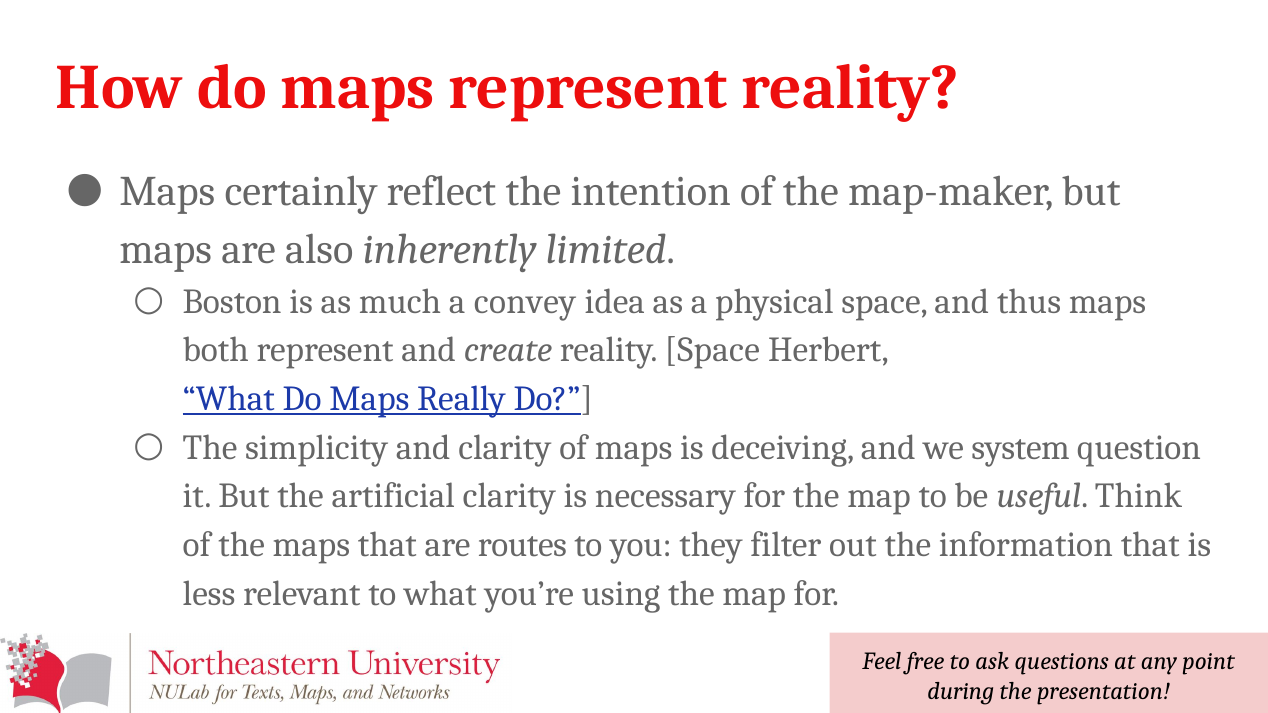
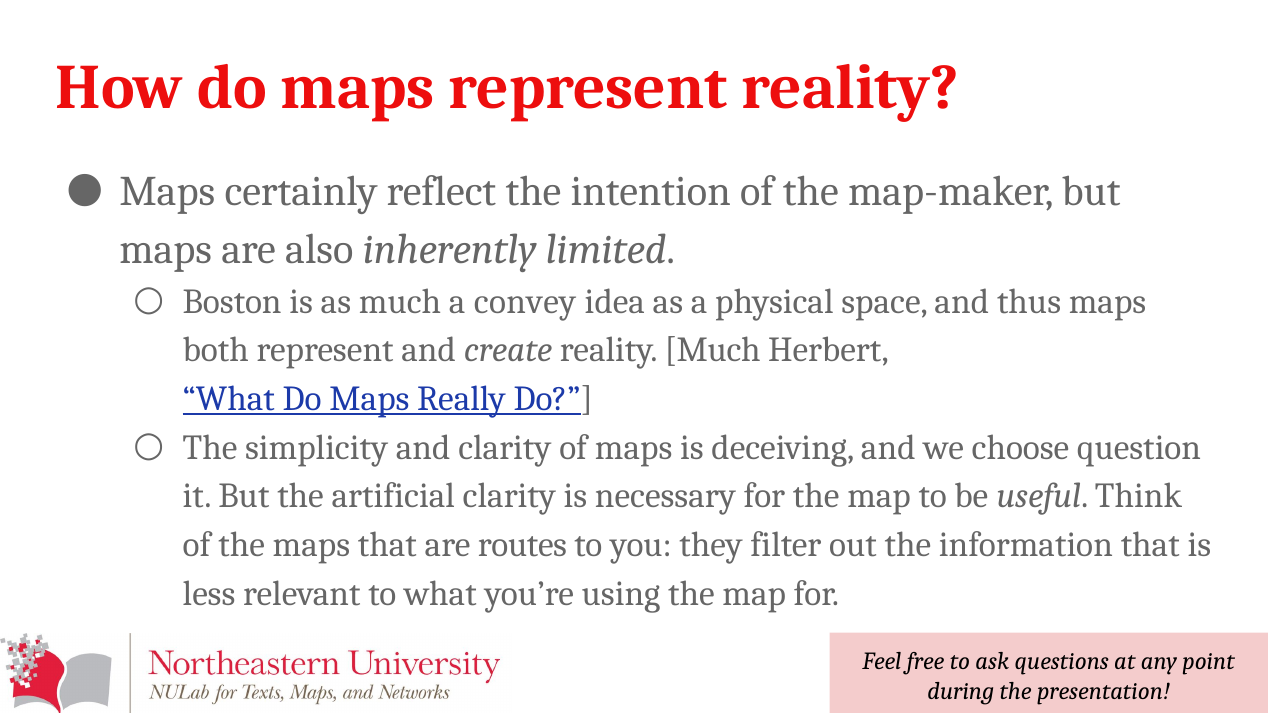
reality Space: Space -> Much
system: system -> choose
